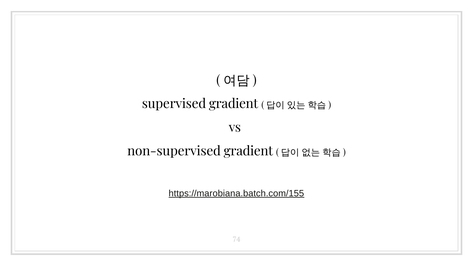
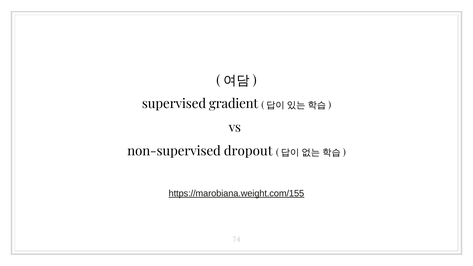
non-supervised gradient: gradient -> dropout
https://marobiana.batch.com/155: https://marobiana.batch.com/155 -> https://marobiana.weight.com/155
